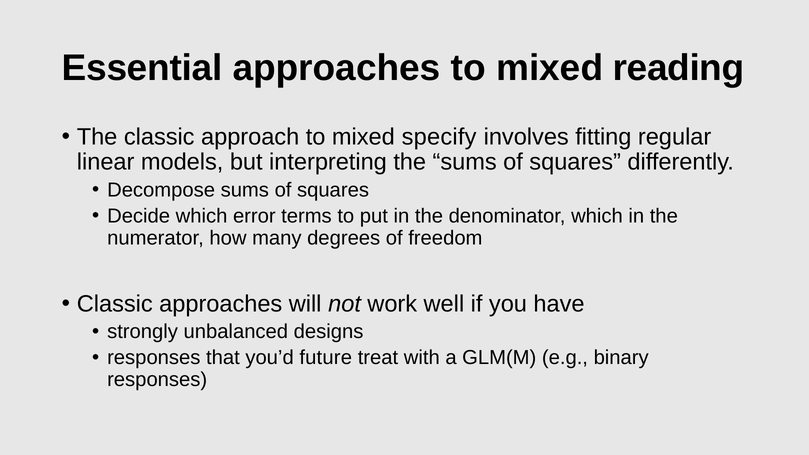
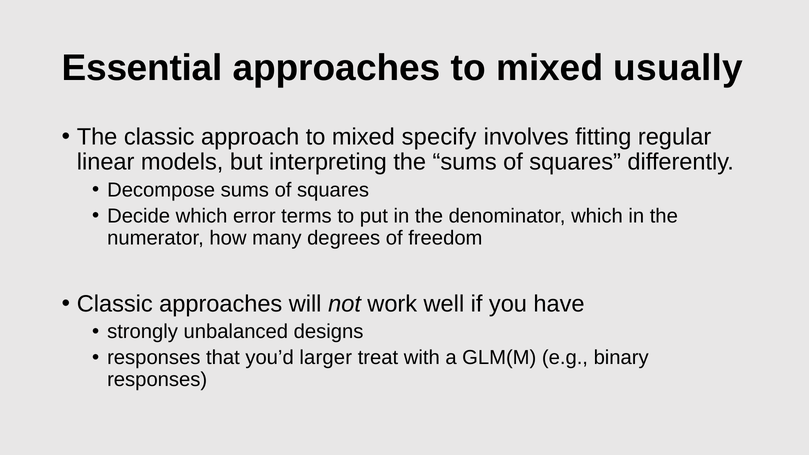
reading: reading -> usually
future: future -> larger
